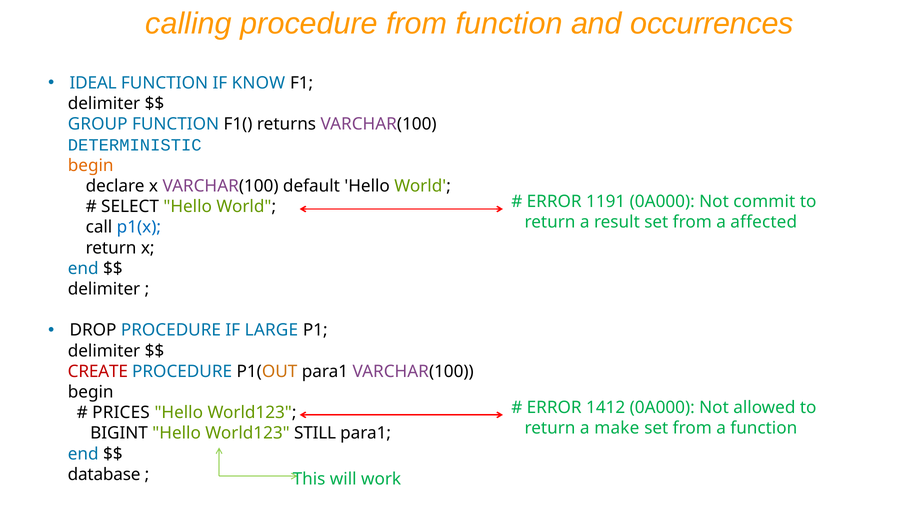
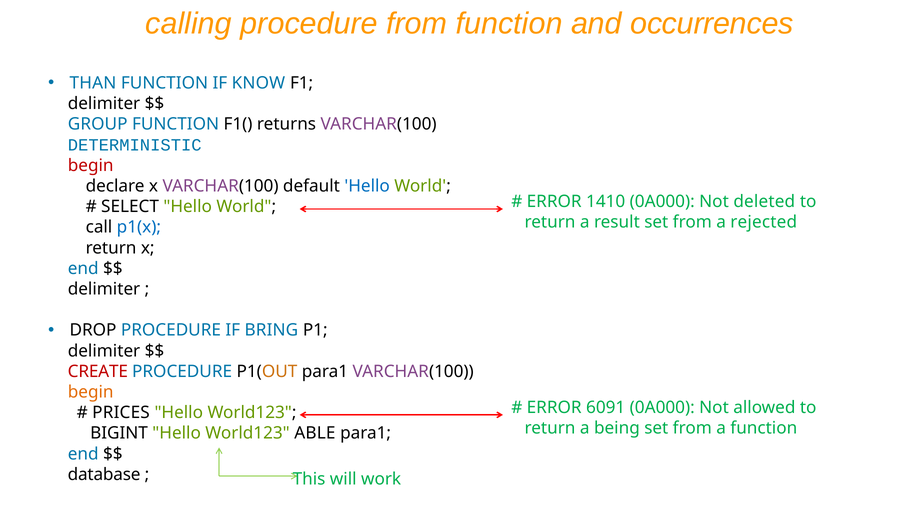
IDEAL: IDEAL -> THAN
begin at (91, 165) colour: orange -> red
Hello at (367, 186) colour: black -> blue
1191: 1191 -> 1410
commit: commit -> deleted
affected: affected -> rejected
LARGE: LARGE -> BRING
begin at (91, 392) colour: black -> orange
1412: 1412 -> 6091
make: make -> being
STILL: STILL -> ABLE
